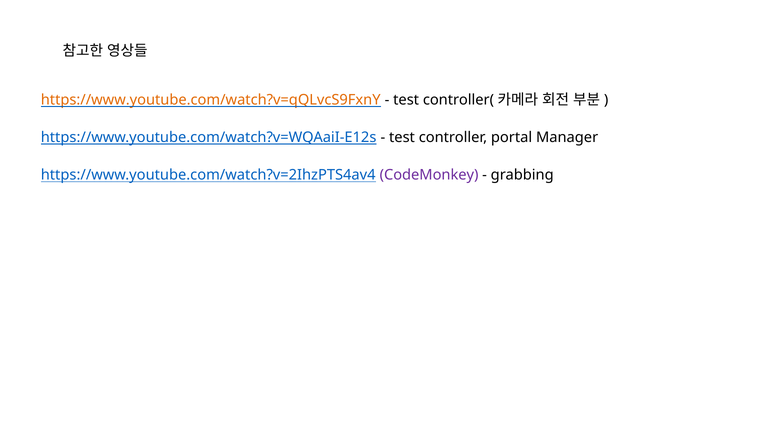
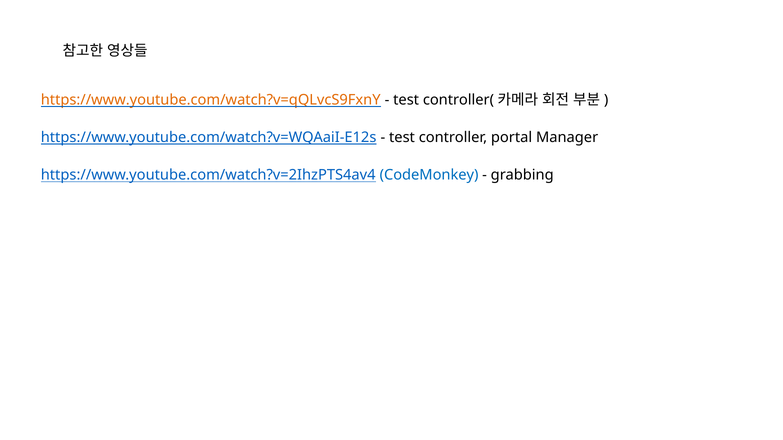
CodeMonkey colour: purple -> blue
